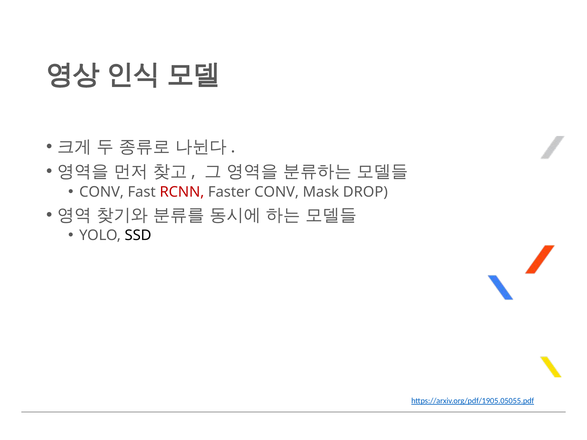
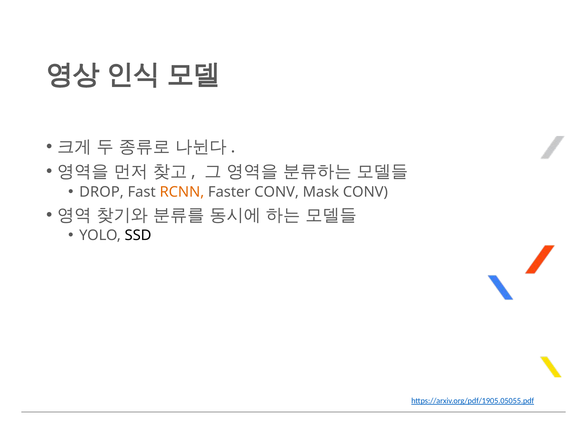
CONV at (102, 192): CONV -> DROP
RCNN colour: red -> orange
Mask DROP: DROP -> CONV
